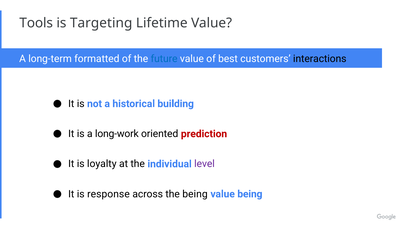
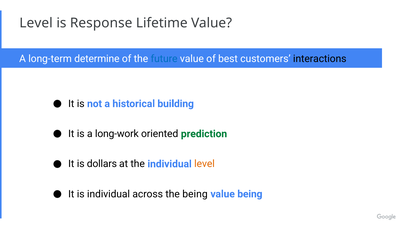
Tools at (36, 23): Tools -> Level
Targeting: Targeting -> Response
formatted: formatted -> determine
prediction colour: red -> green
loyalty: loyalty -> dollars
level at (204, 164) colour: purple -> orange
is response: response -> individual
